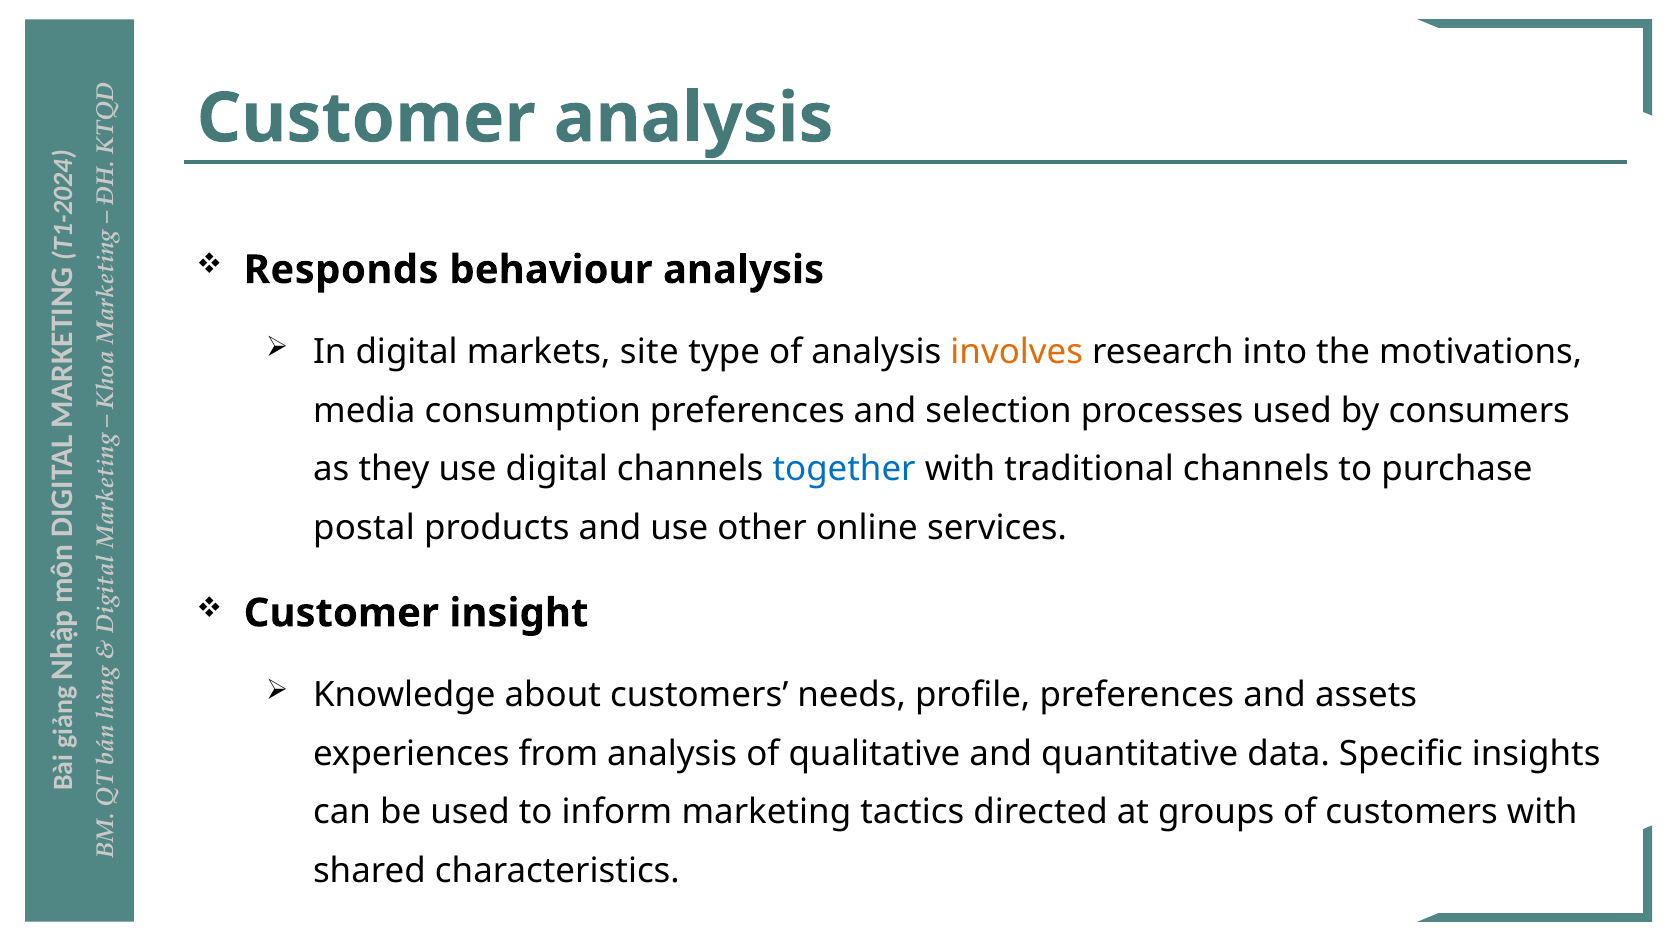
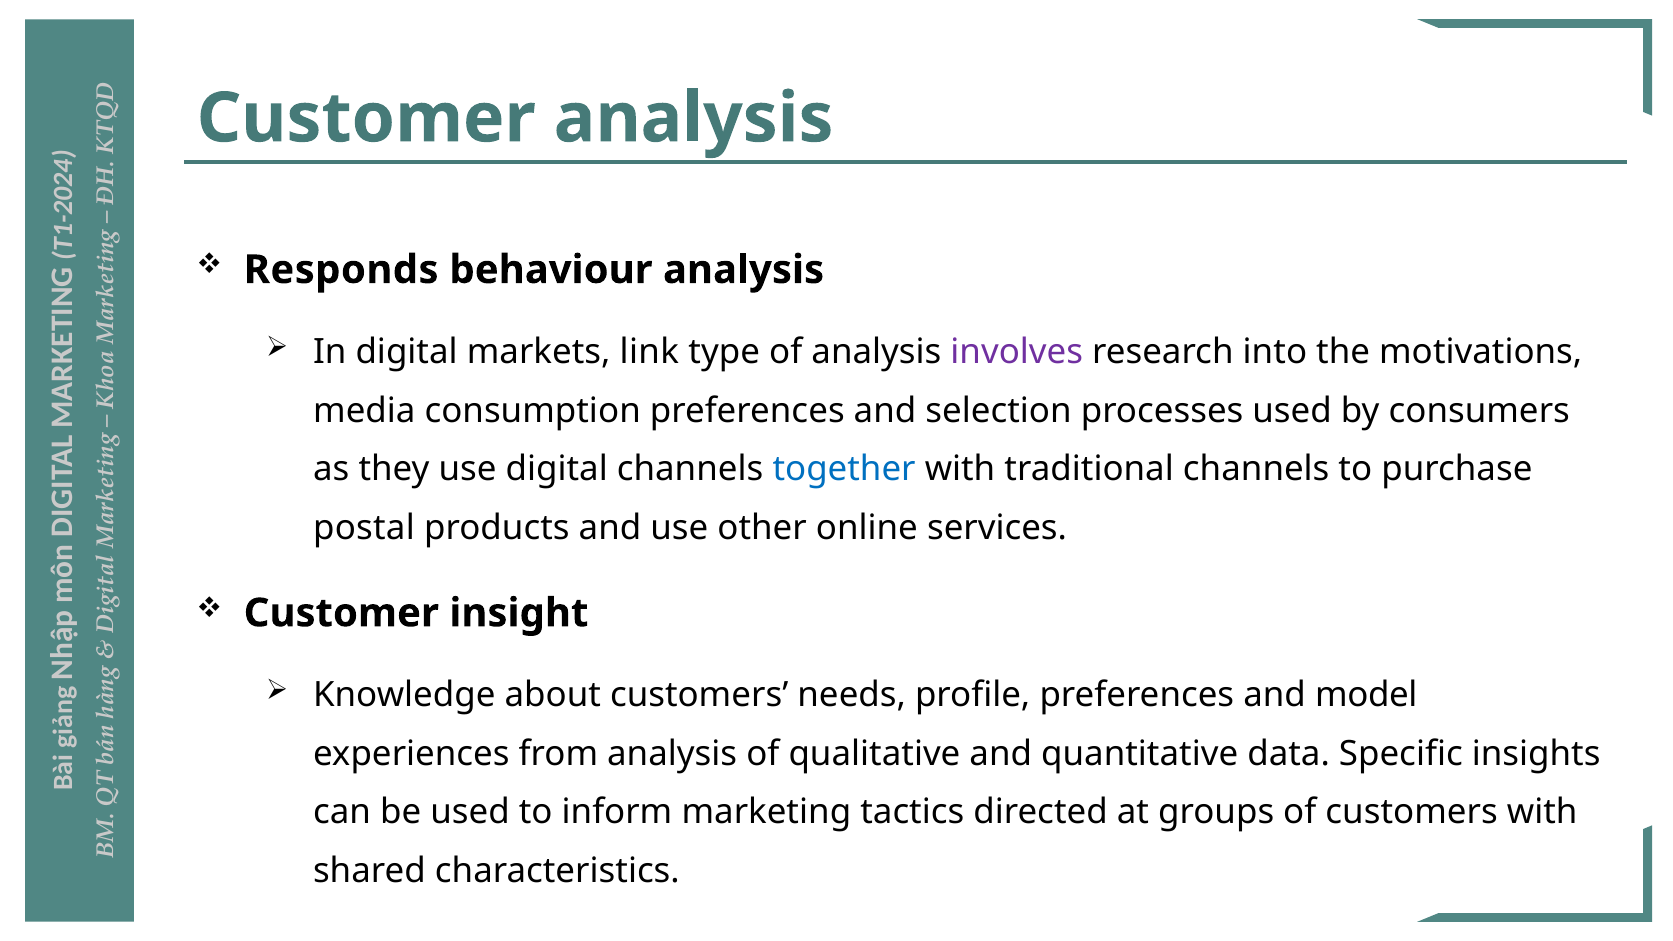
site: site -> link
involves colour: orange -> purple
assets: assets -> model
